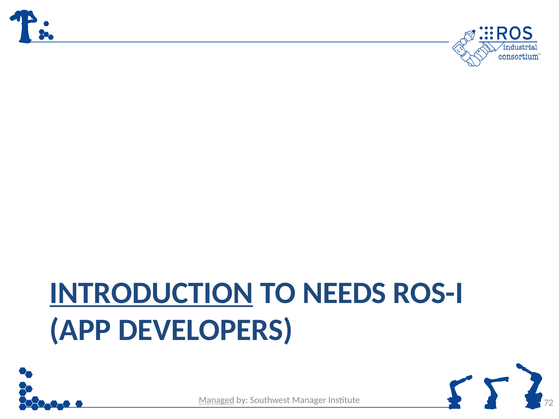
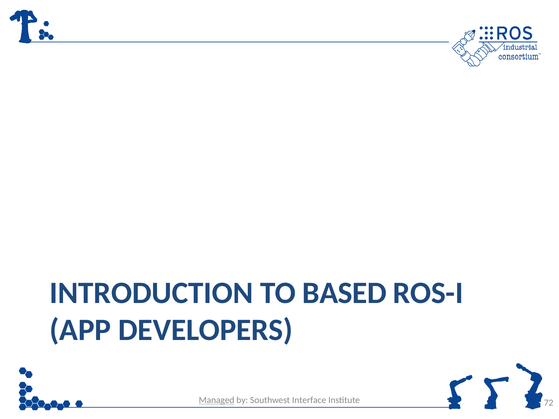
INTRODUCTION underline: present -> none
NEEDS: NEEDS -> BASED
Manager: Manager -> Interface
